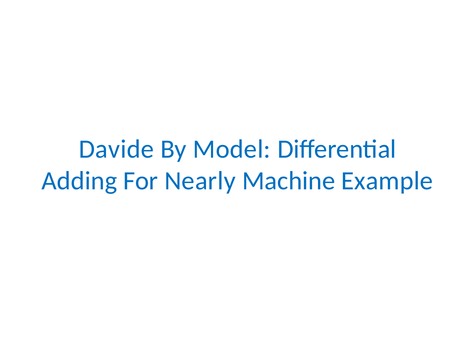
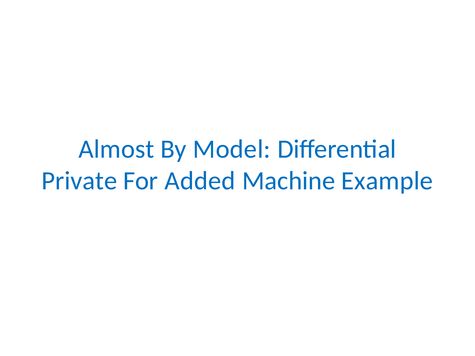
Davide: Davide -> Almost
Adding: Adding -> Private
Nearly: Nearly -> Added
